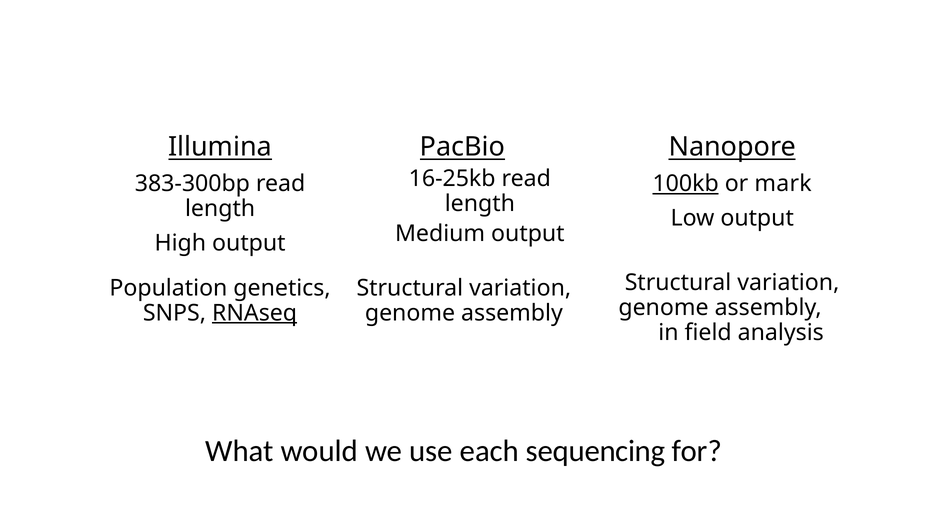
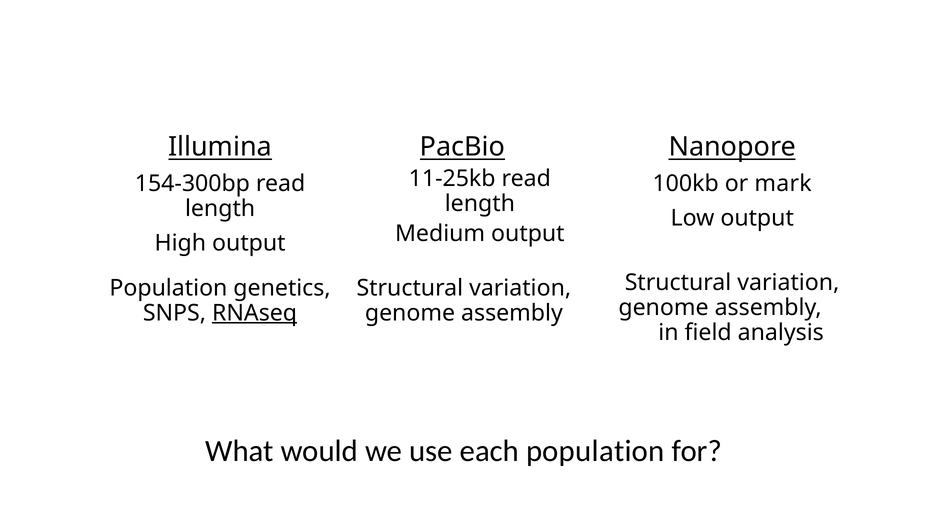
16-25kb: 16-25kb -> 11-25kb
383-300bp: 383-300bp -> 154-300bp
100kb underline: present -> none
each sequencing: sequencing -> population
